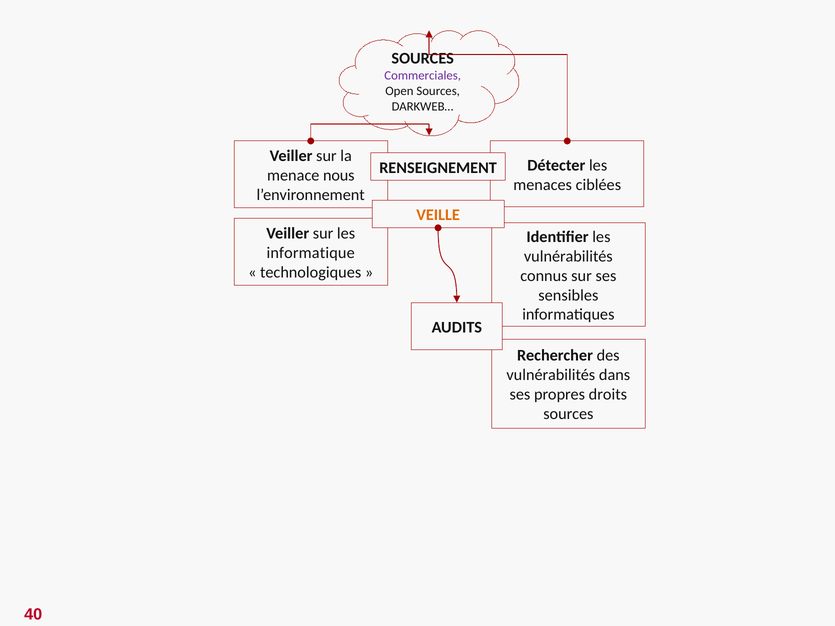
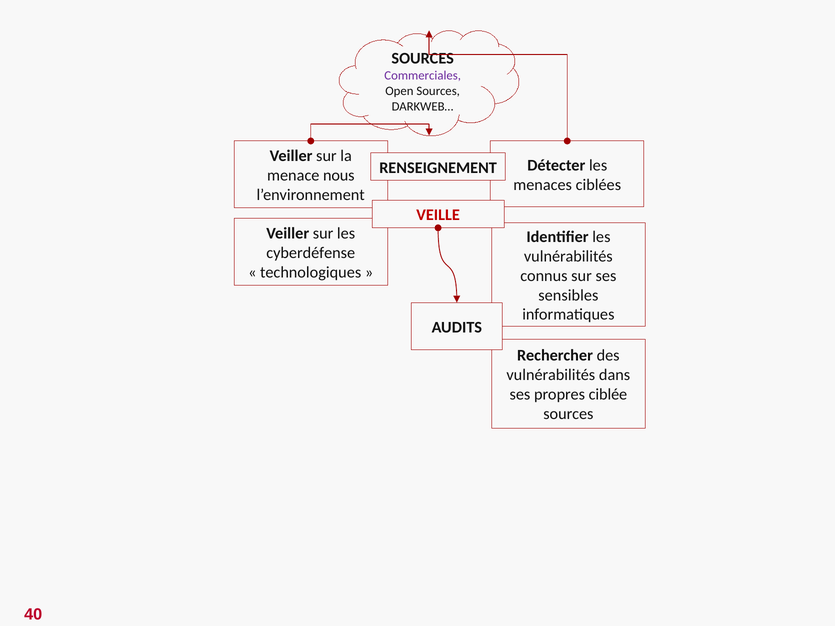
VEILLE colour: orange -> red
informatique: informatique -> cyberdéfense
droits: droits -> ciblée
